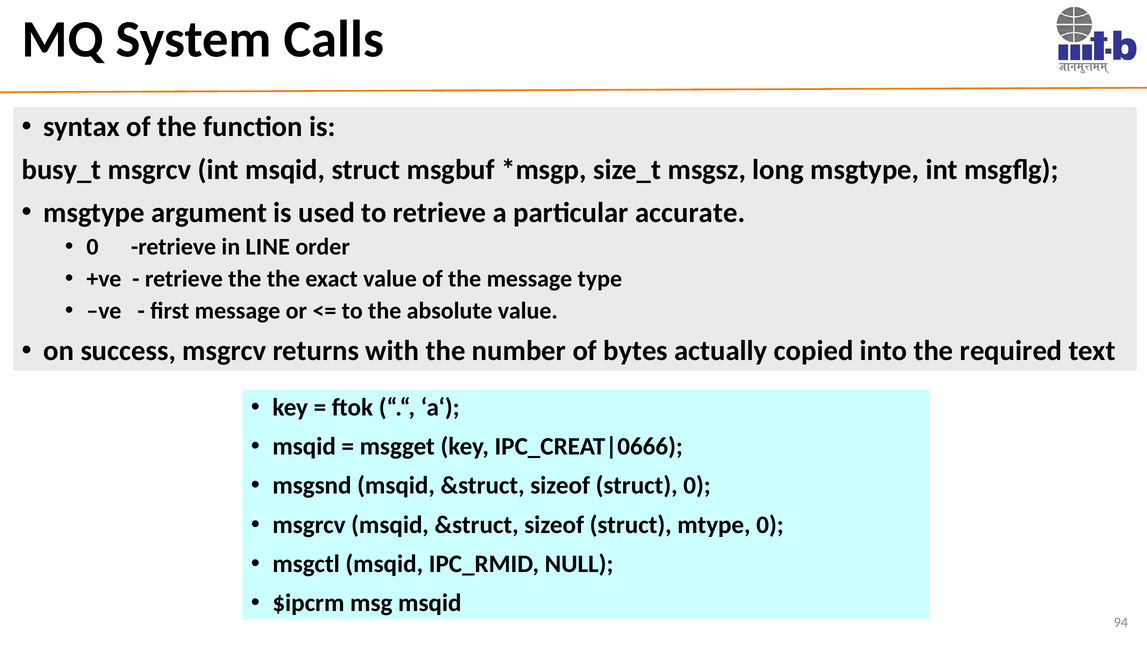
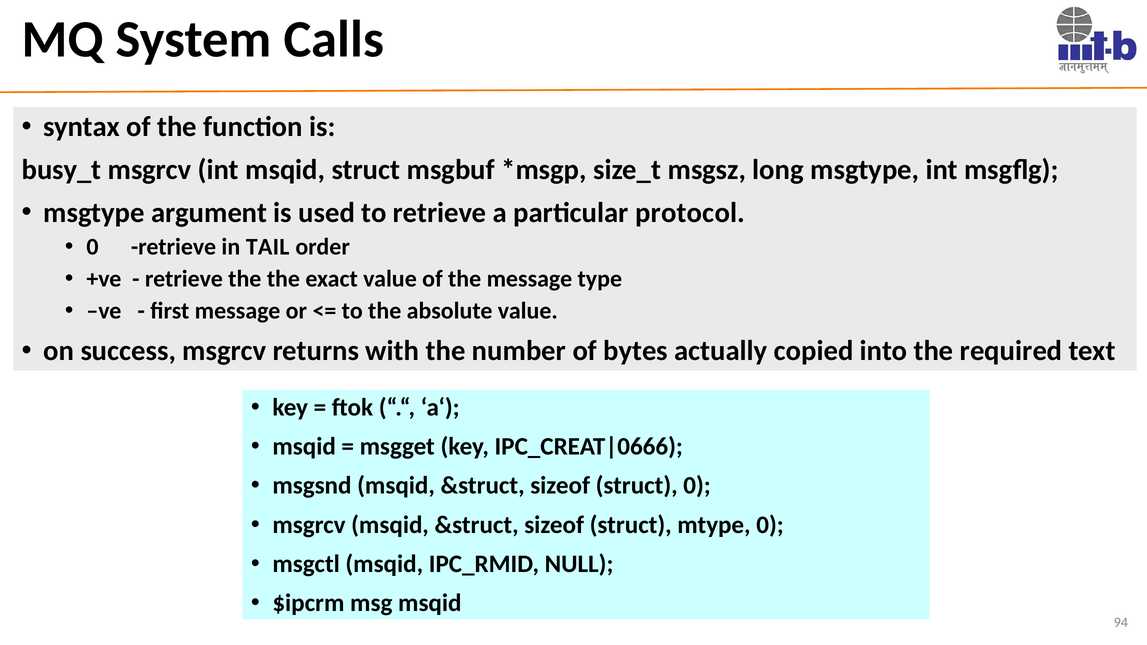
accurate: accurate -> protocol
LINE: LINE -> TAIL
